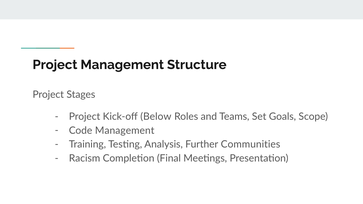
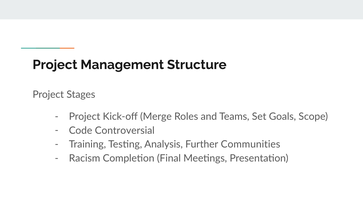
Below: Below -> Merge
Code Management: Management -> Controversial
